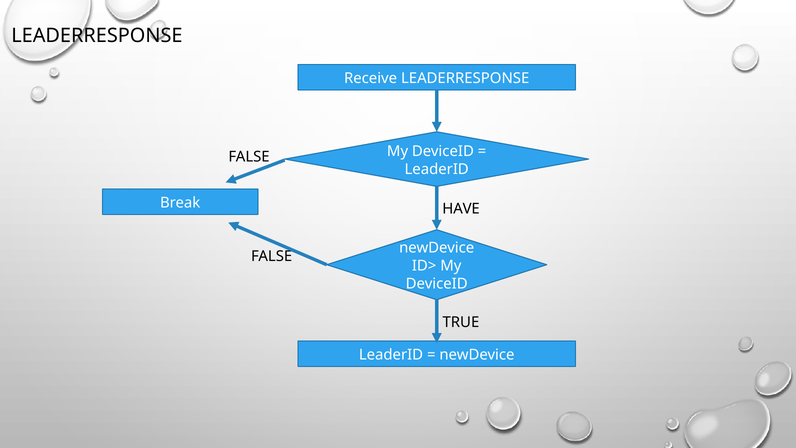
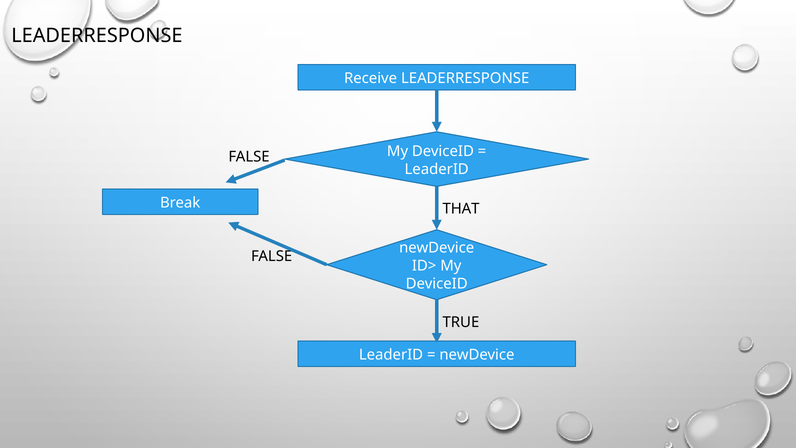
HAVE: HAVE -> THAT
